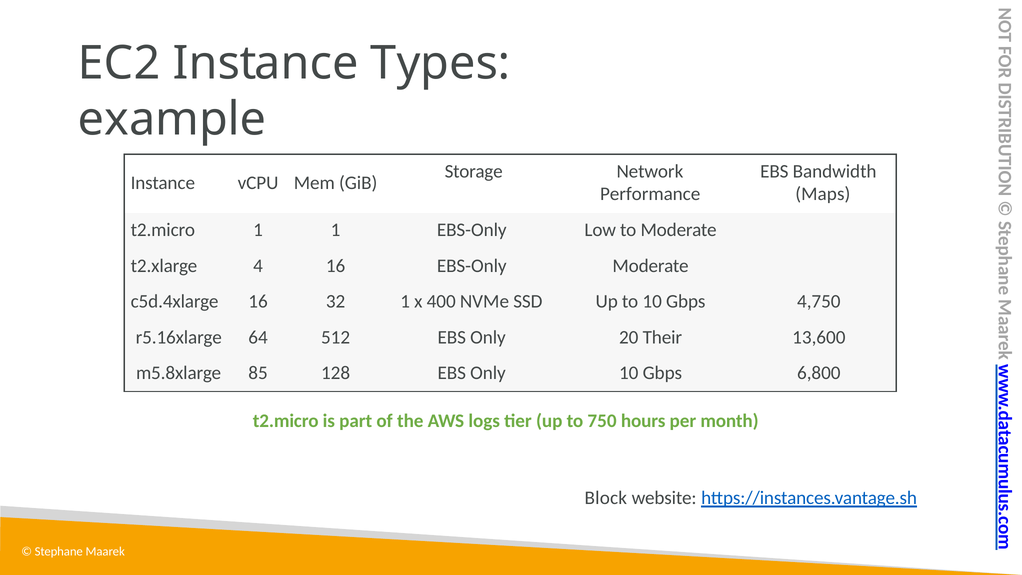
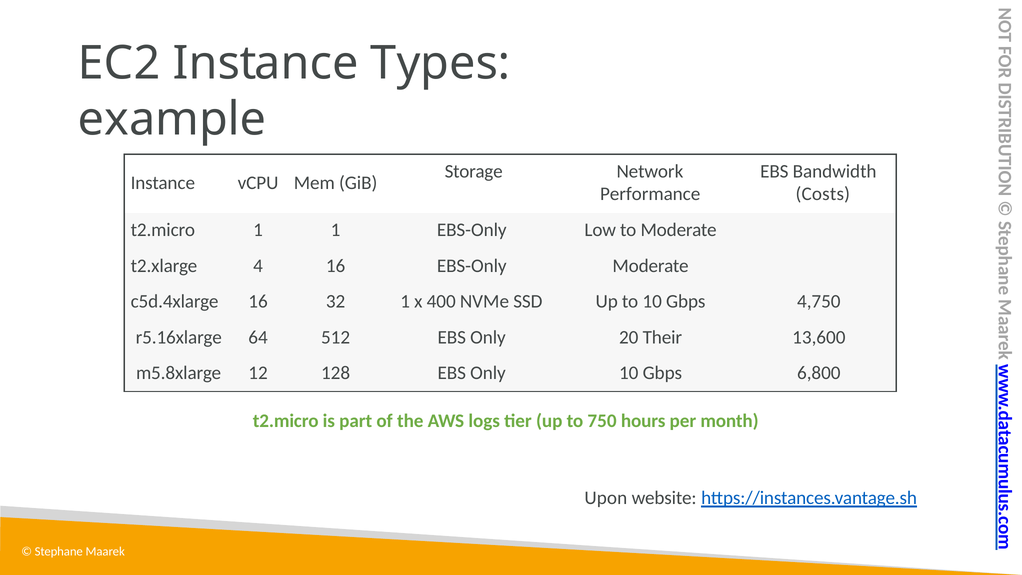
Maps: Maps -> Costs
85: 85 -> 12
Block: Block -> Upon
